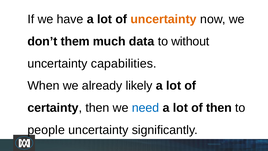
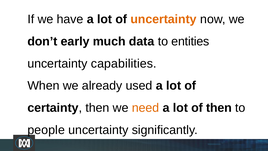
them: them -> early
without: without -> entities
likely: likely -> used
need colour: blue -> orange
